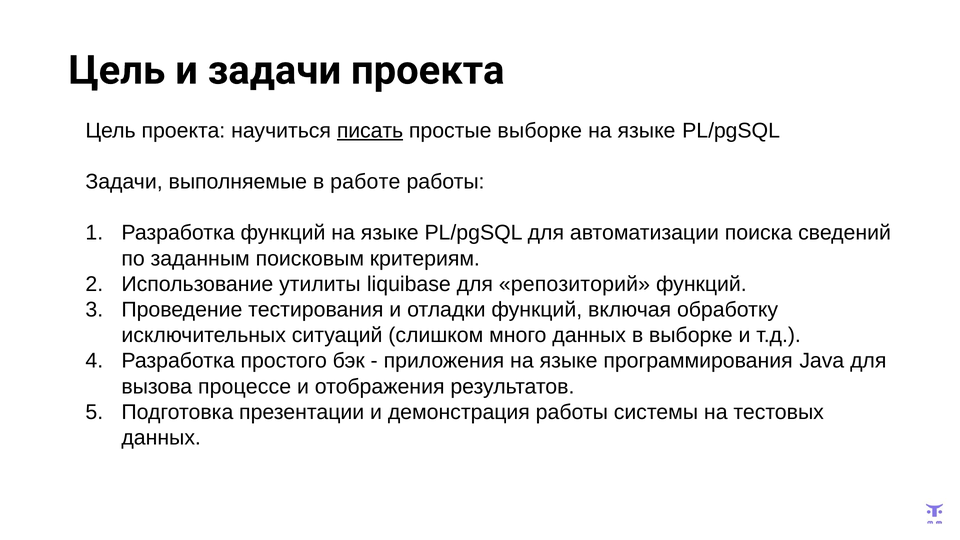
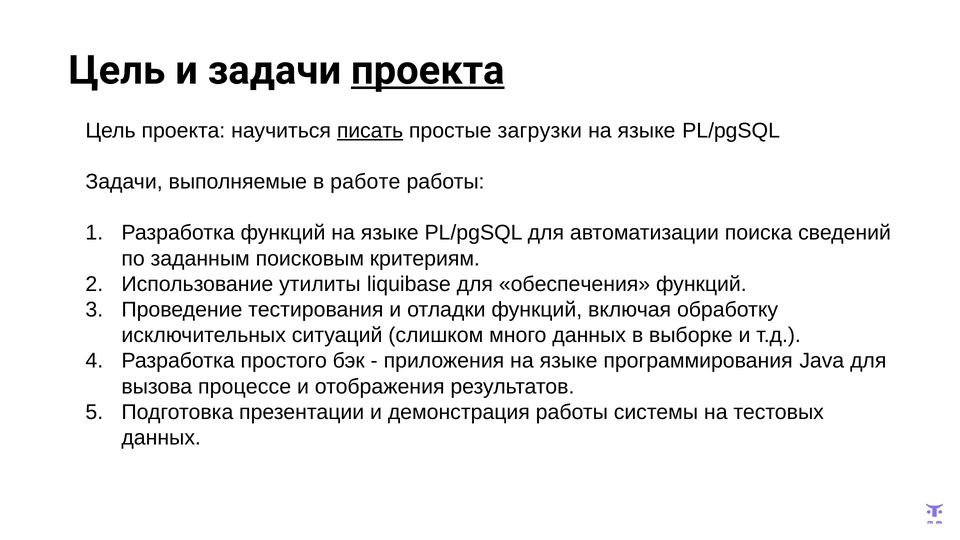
проекта at (428, 70) underline: none -> present
простые выборке: выборке -> загрузки
репозиторий: репозиторий -> обеспечения
